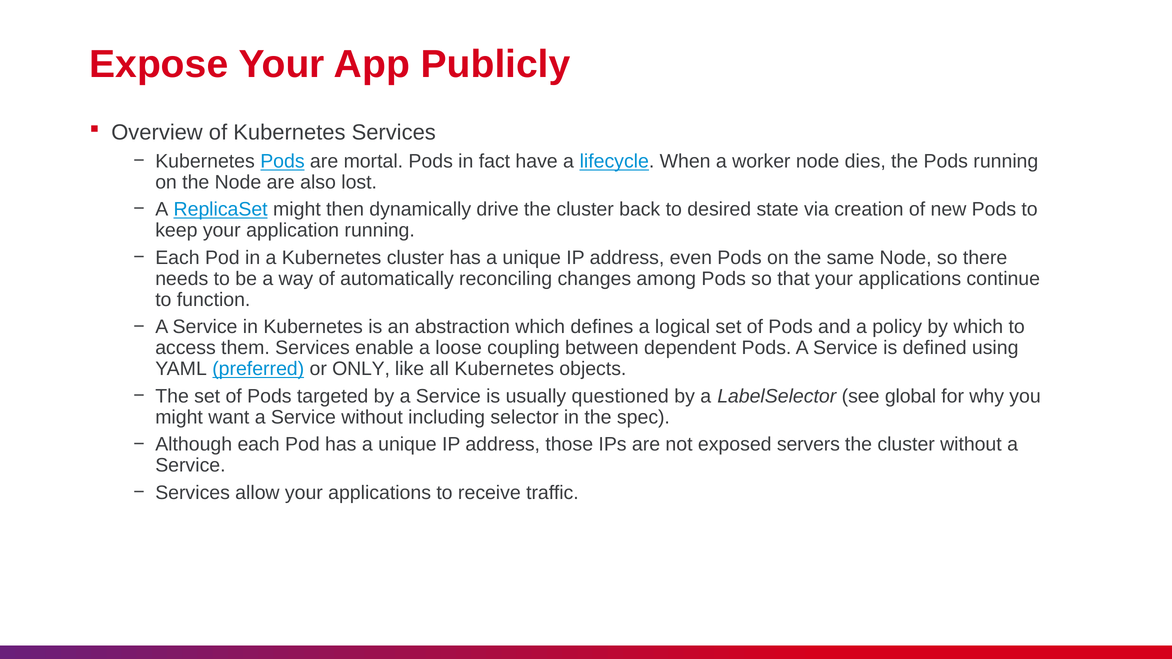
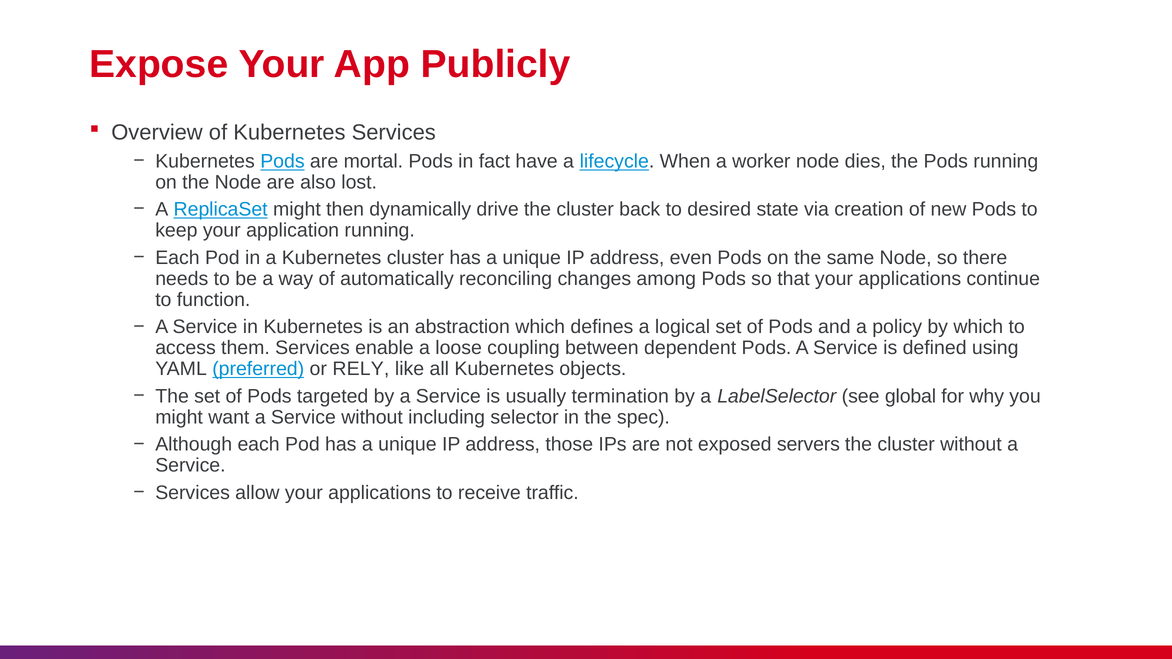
ONLY: ONLY -> RELY
questioned: questioned -> termination
